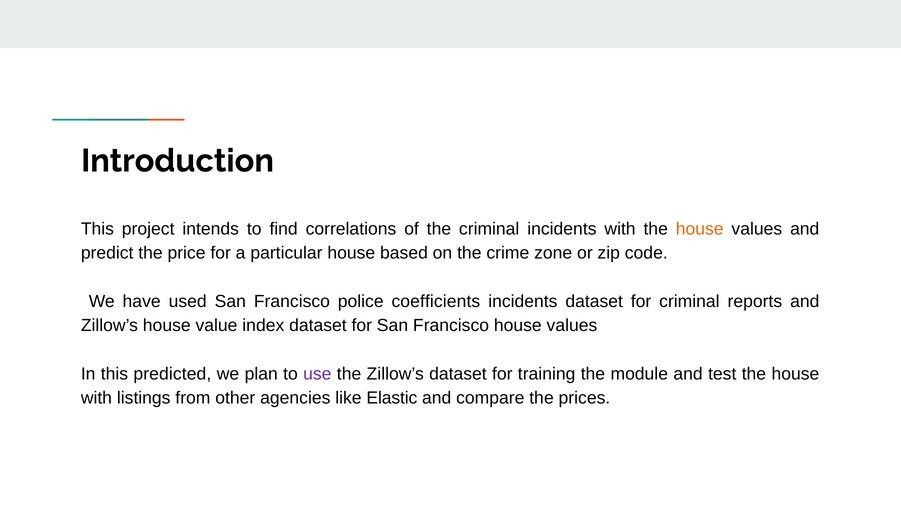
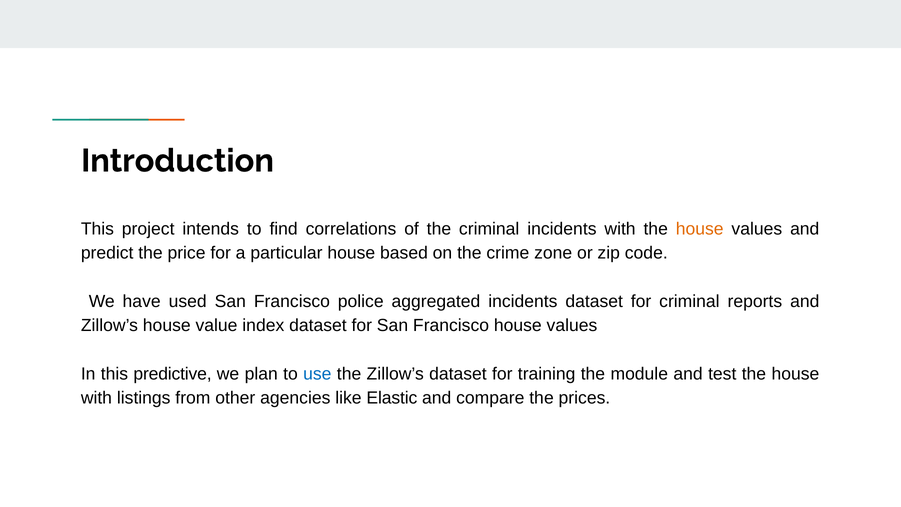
coefficients: coefficients -> aggregated
predicted: predicted -> predictive
use colour: purple -> blue
